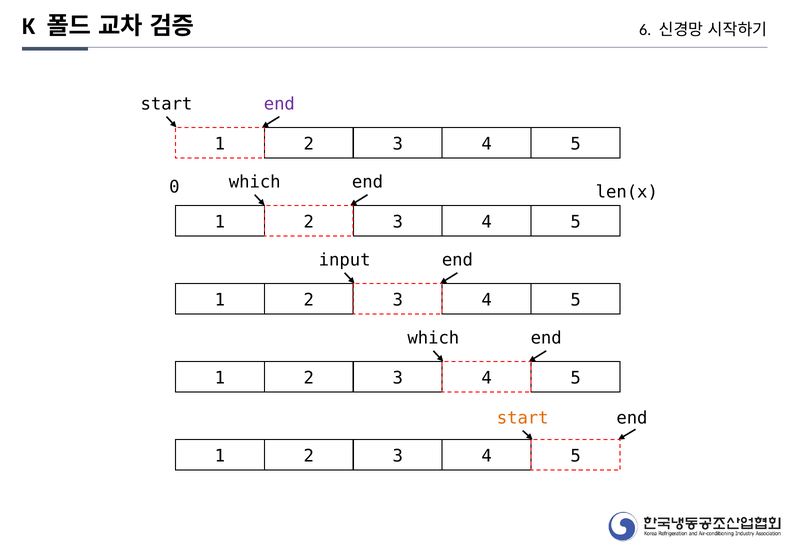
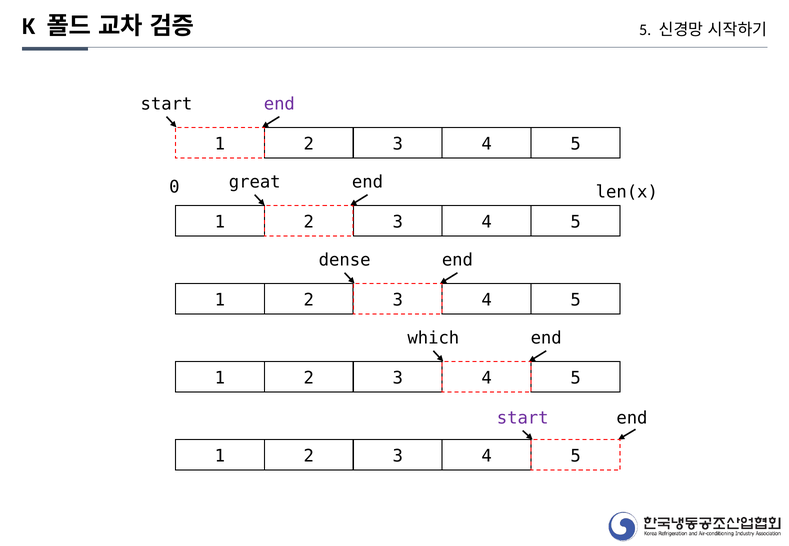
6 at (645, 30): 6 -> 5
which at (255, 182): which -> great
input: input -> dense
start at (523, 418) colour: orange -> purple
